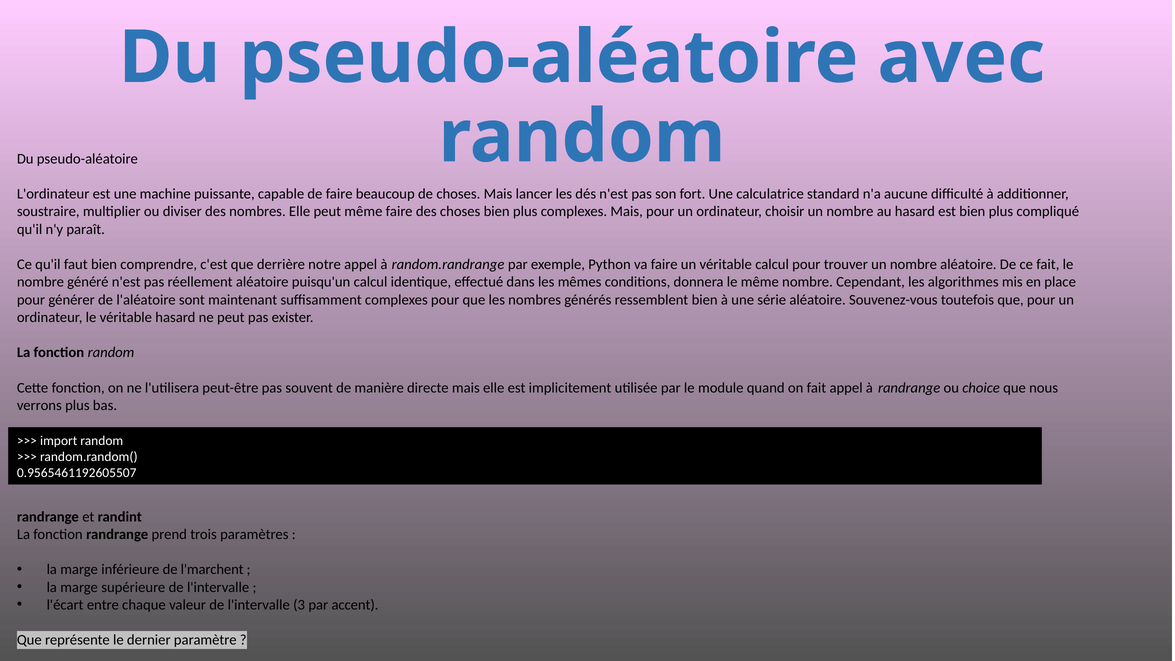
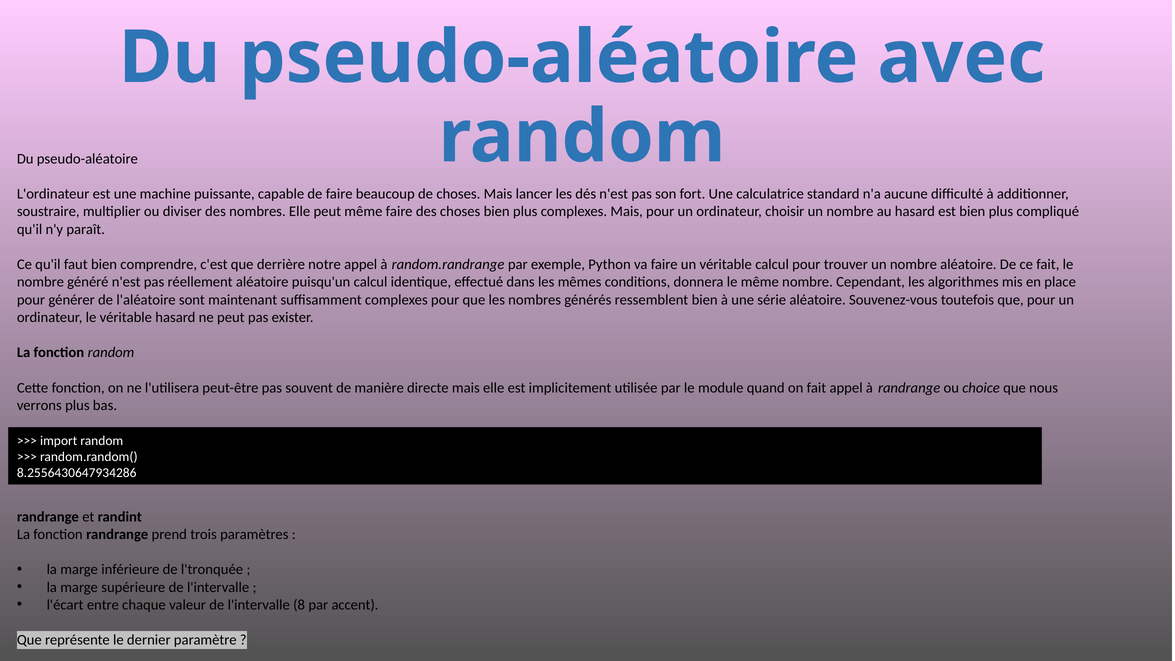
0.9565461192605507: 0.9565461192605507 -> 8.2556430647934286
l'marchent: l'marchent -> l'tronquée
3: 3 -> 8
